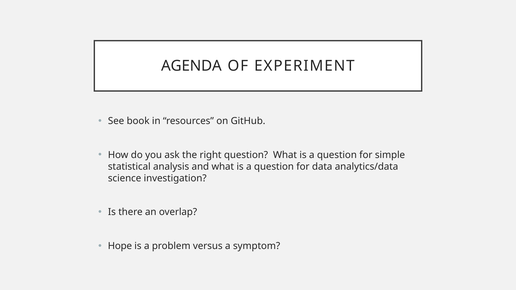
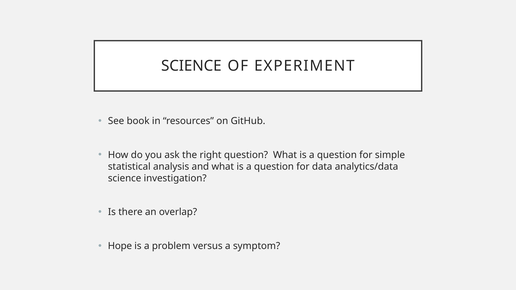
AGENDA at (191, 66): AGENDA -> SCIENCE
